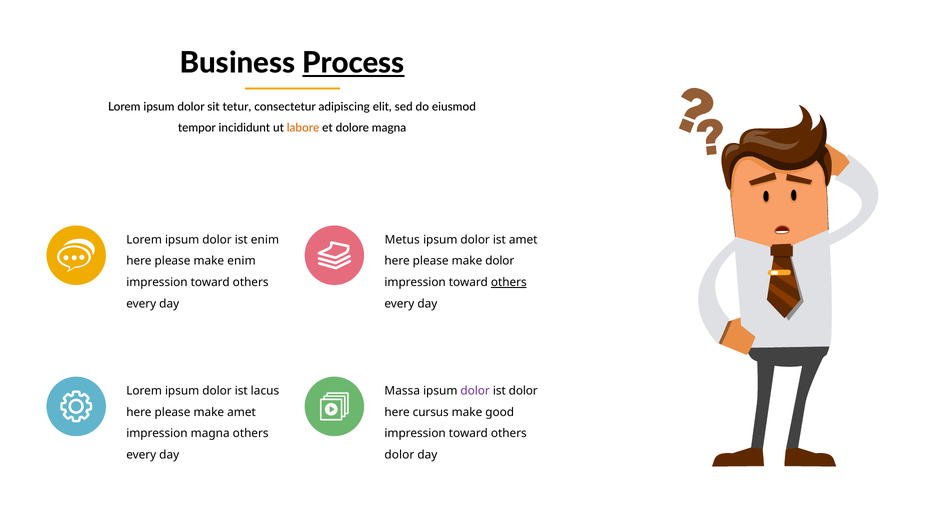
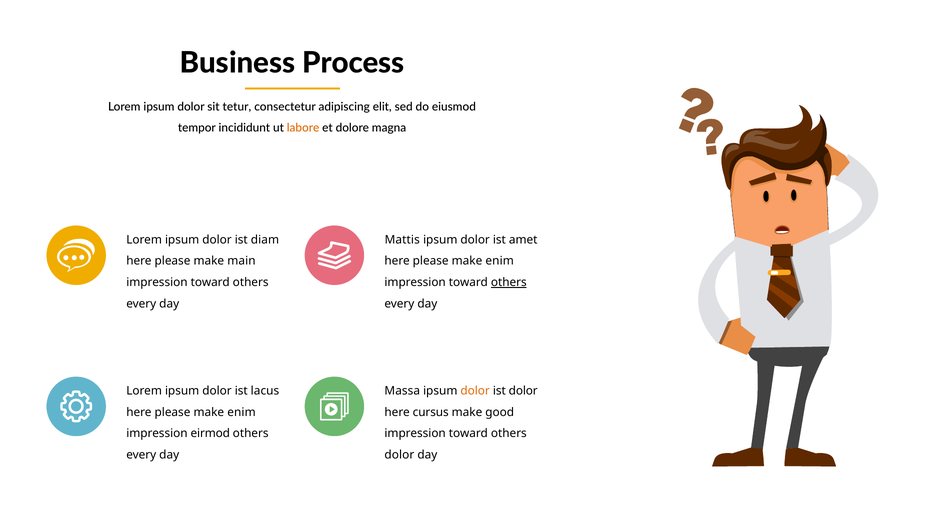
Process underline: present -> none
ist enim: enim -> diam
Metus: Metus -> Mattis
make enim: enim -> main
dolor at (500, 261): dolor -> enim
dolor at (475, 391) colour: purple -> orange
amet at (242, 412): amet -> enim
impression magna: magna -> eirmod
